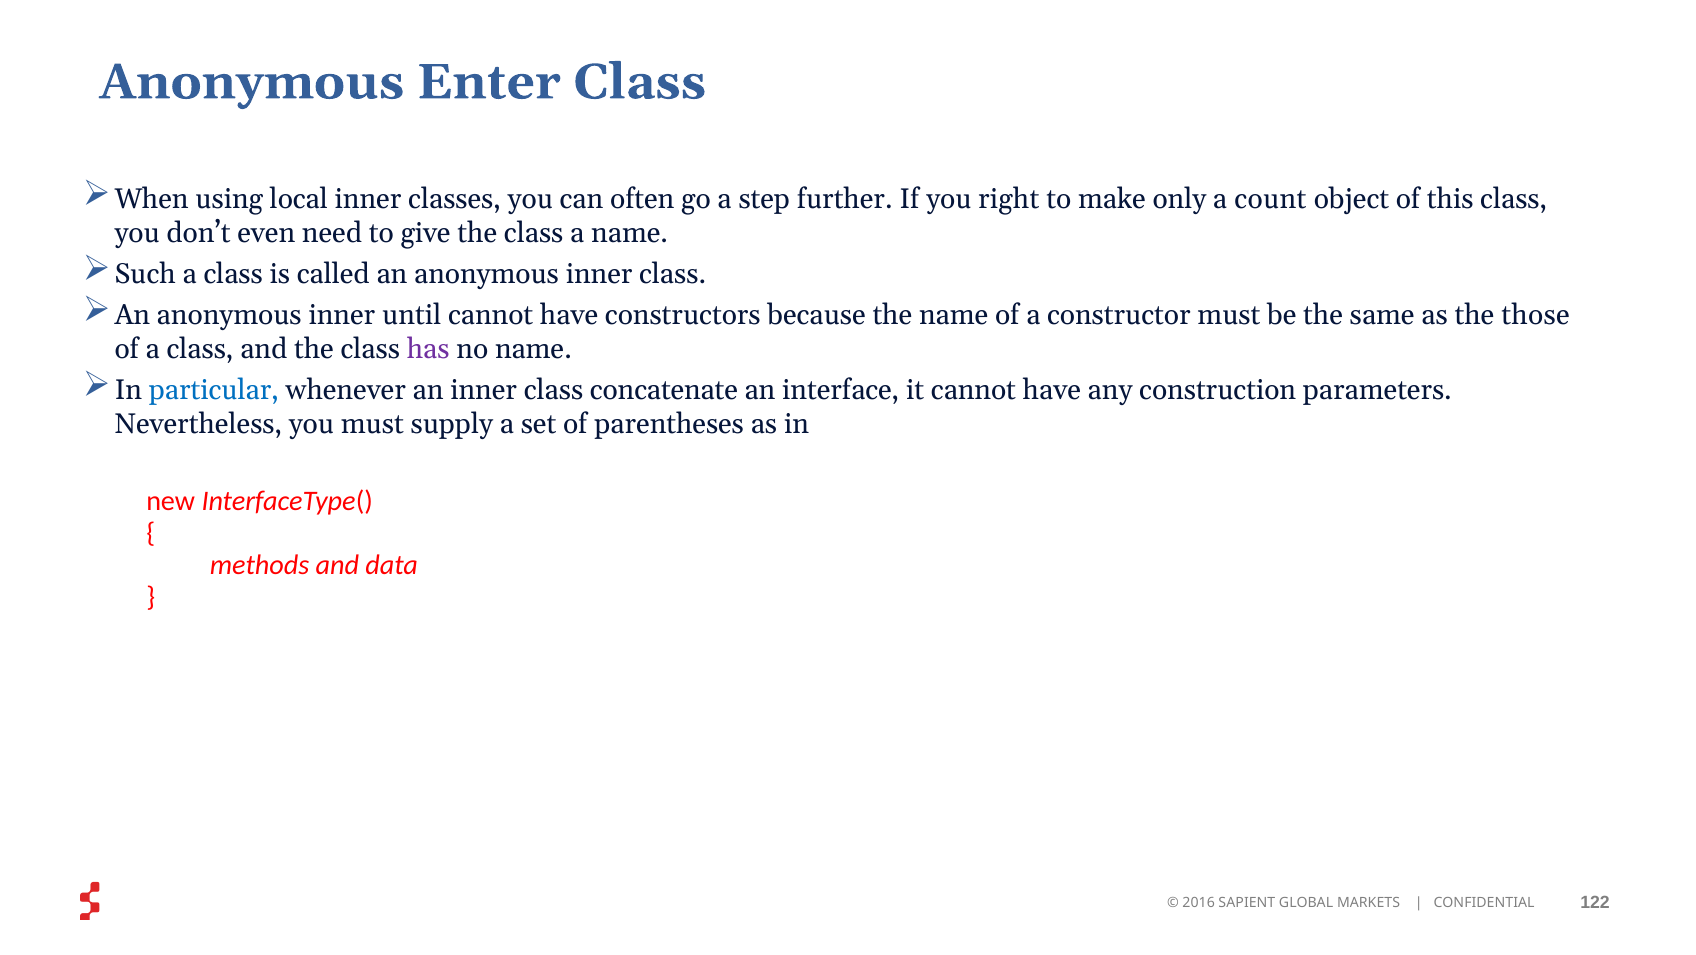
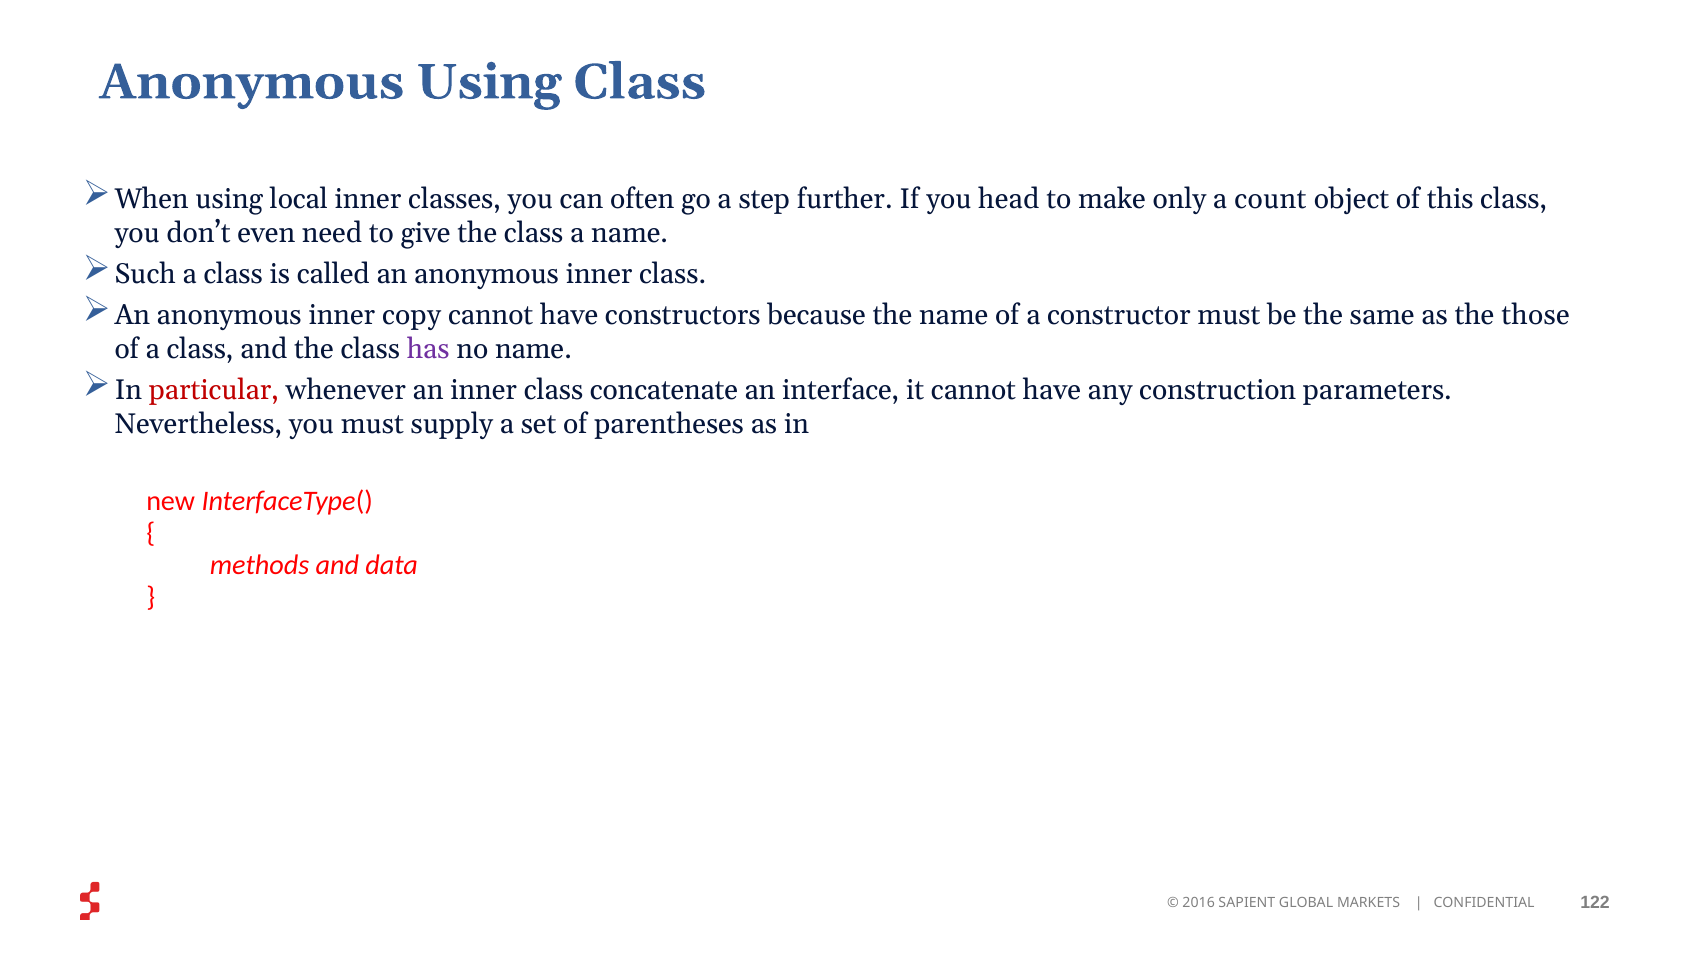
Anonymous Enter: Enter -> Using
right: right -> head
until: until -> copy
particular colour: blue -> red
